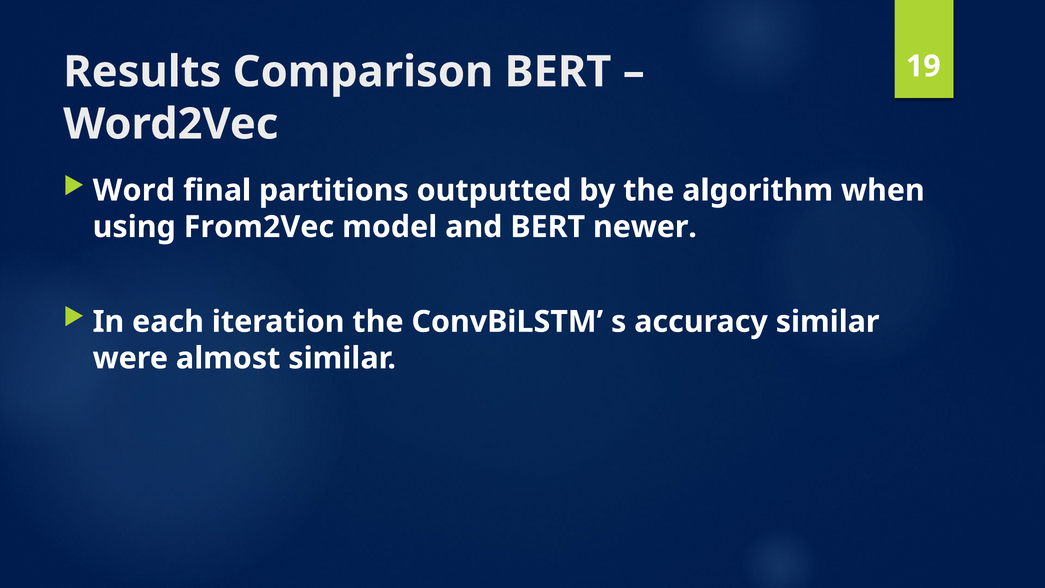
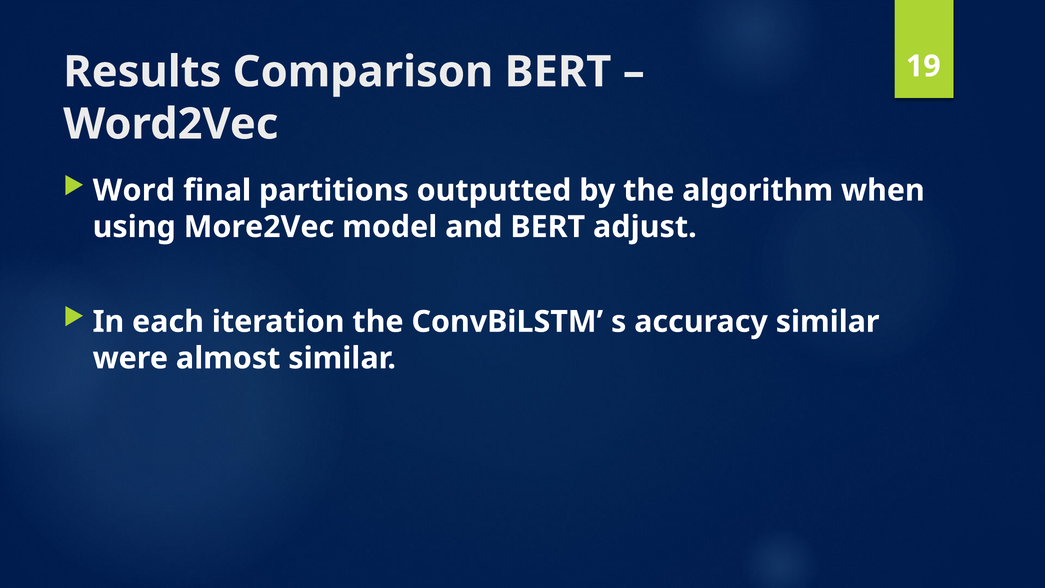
From2Vec: From2Vec -> More2Vec
newer: newer -> adjust
